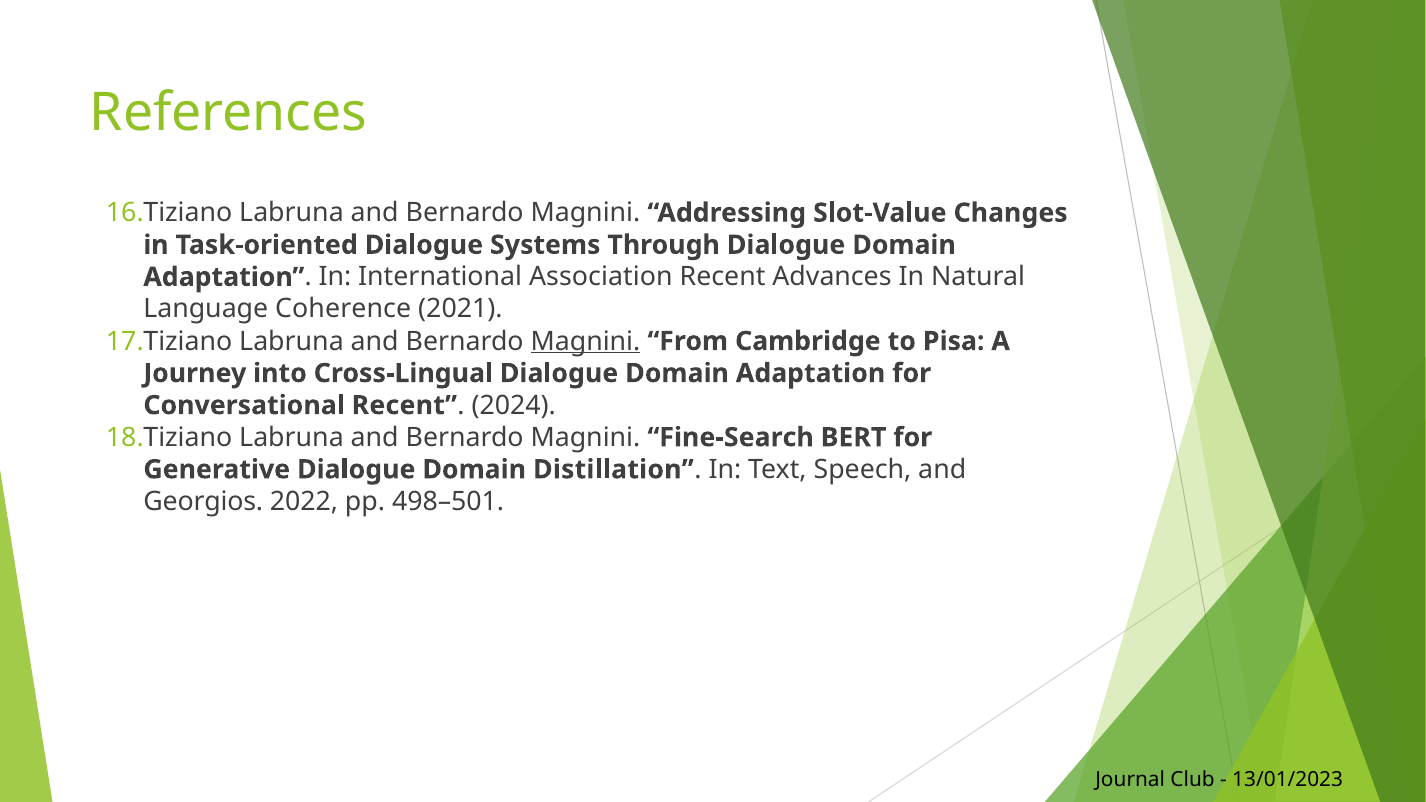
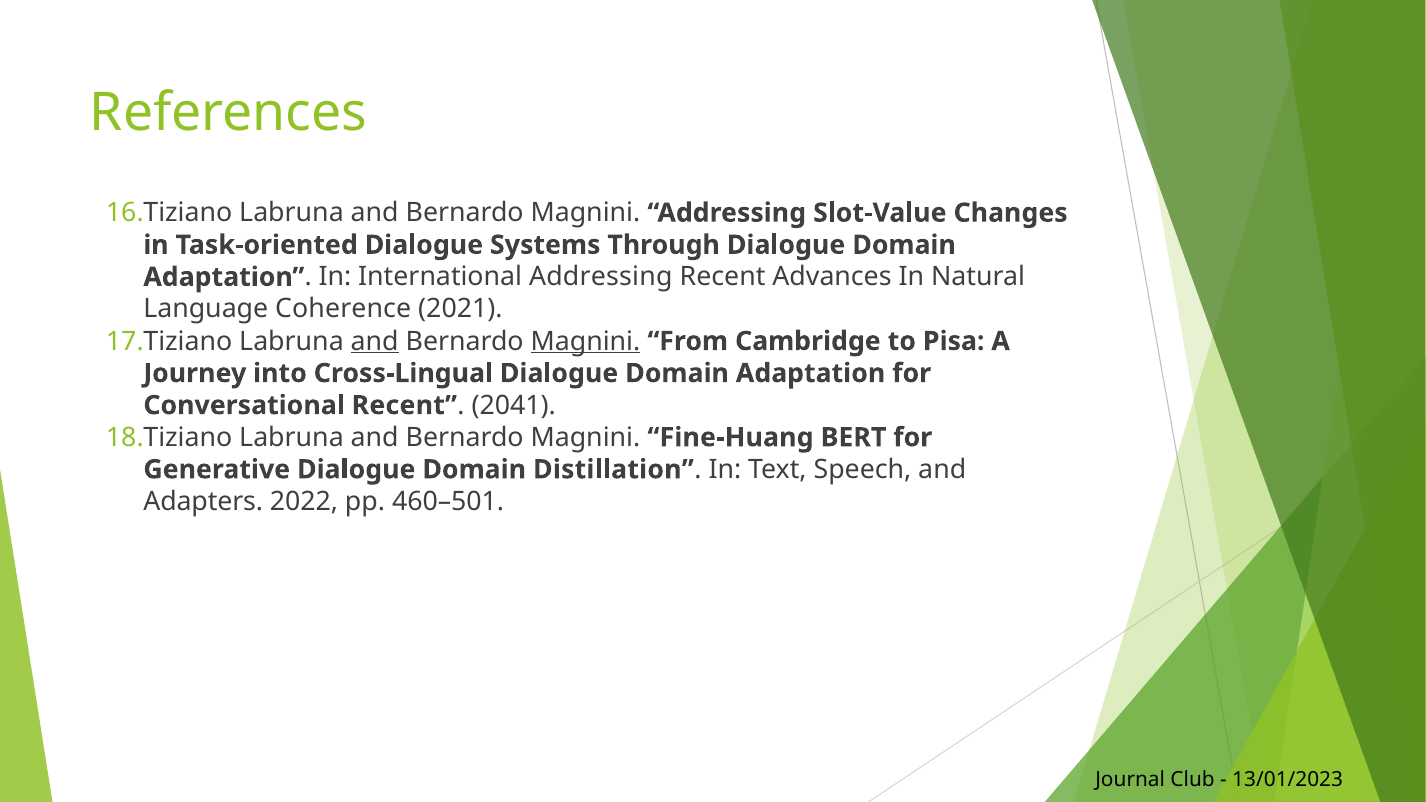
International Association: Association -> Addressing
and at (375, 341) underline: none -> present
2024: 2024 -> 2041
Fine-Search: Fine-Search -> Fine-Huang
Georgios: Georgios -> Adapters
498–501: 498–501 -> 460–501
